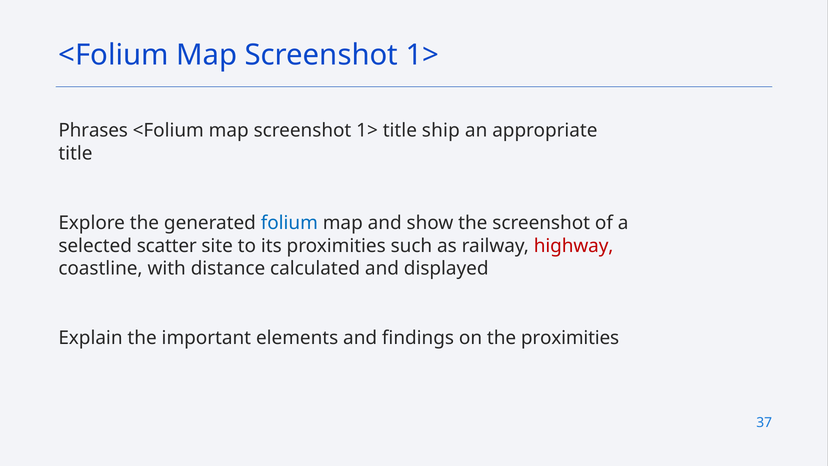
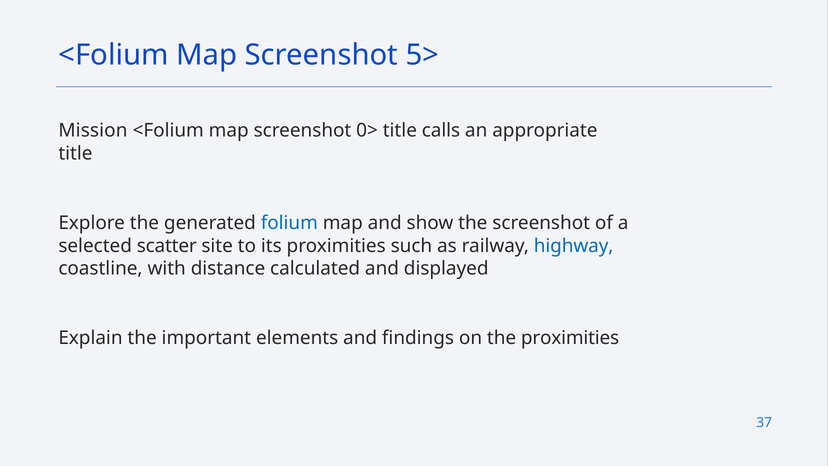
1> at (422, 55): 1> -> 5>
Phrases: Phrases -> Mission
1> at (367, 131): 1> -> 0>
ship: ship -> calls
highway colour: red -> blue
